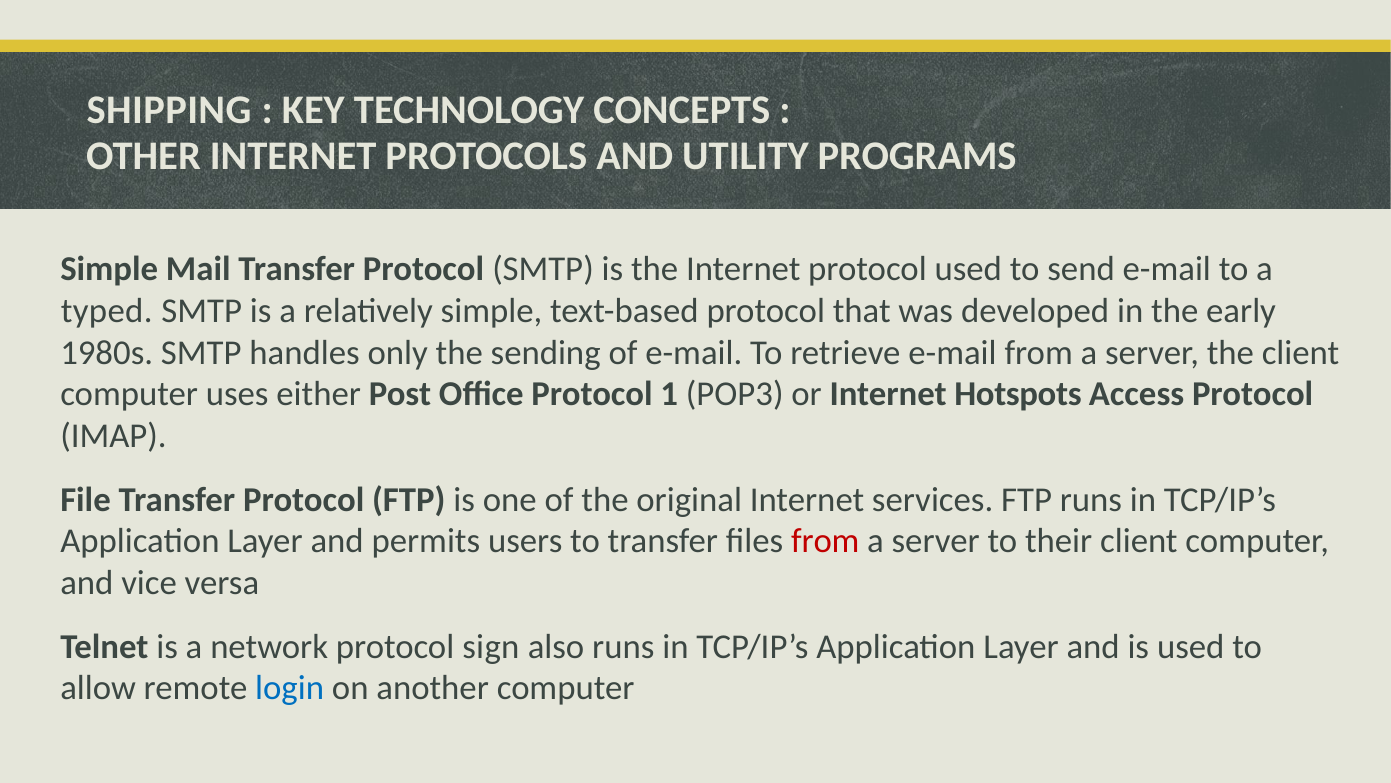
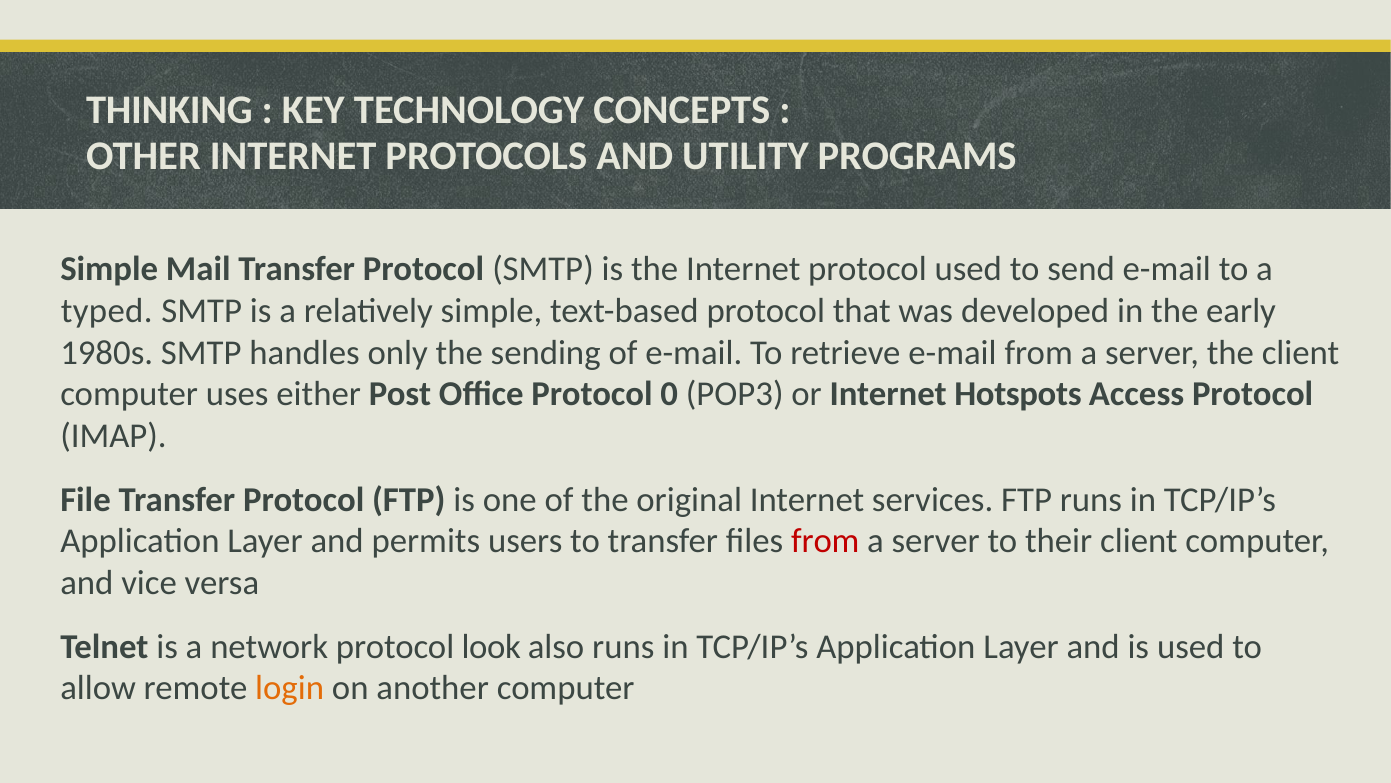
SHIPPING: SHIPPING -> THINKING
1: 1 -> 0
sign: sign -> look
login colour: blue -> orange
